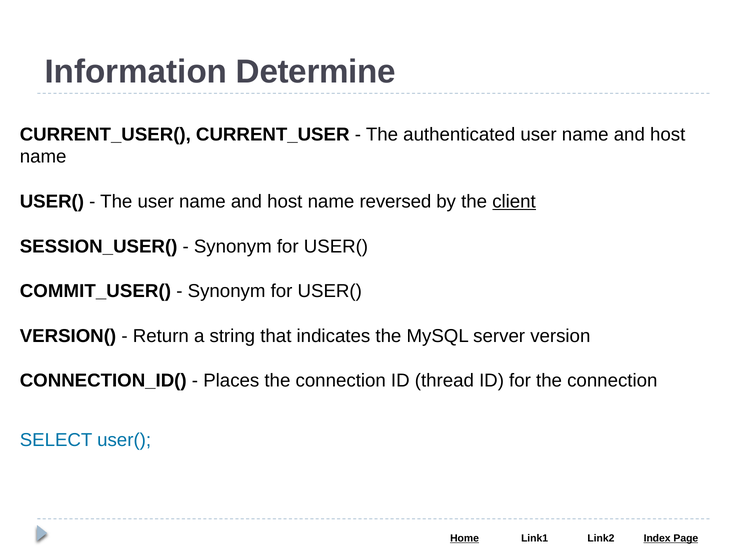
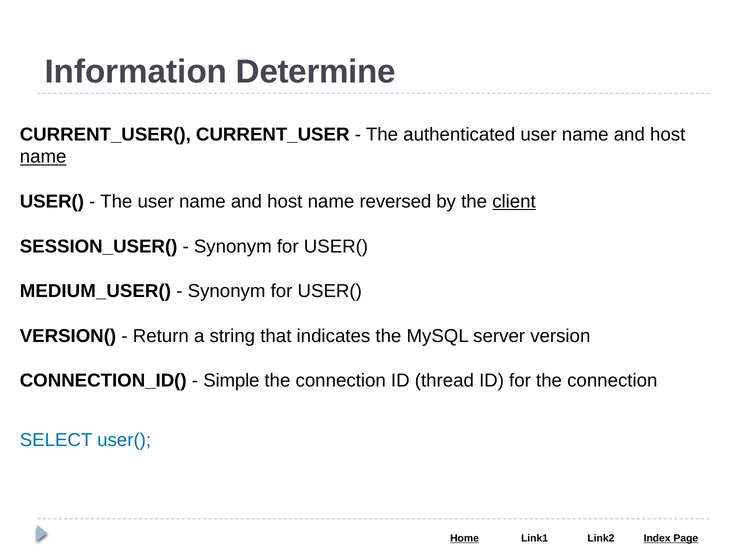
name at (43, 157) underline: none -> present
COMMIT_USER(: COMMIT_USER( -> MEDIUM_USER(
Places: Places -> Simple
